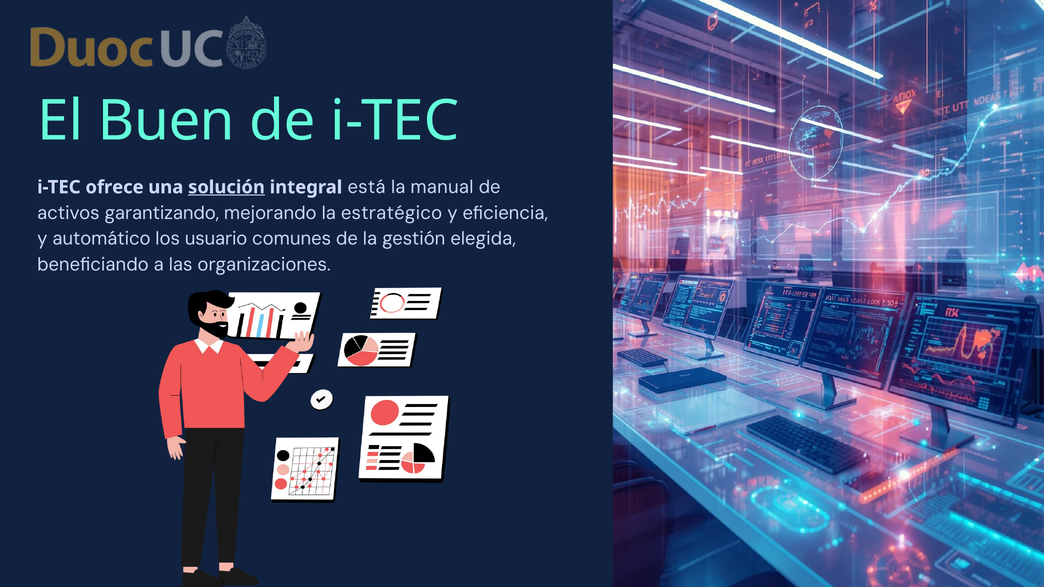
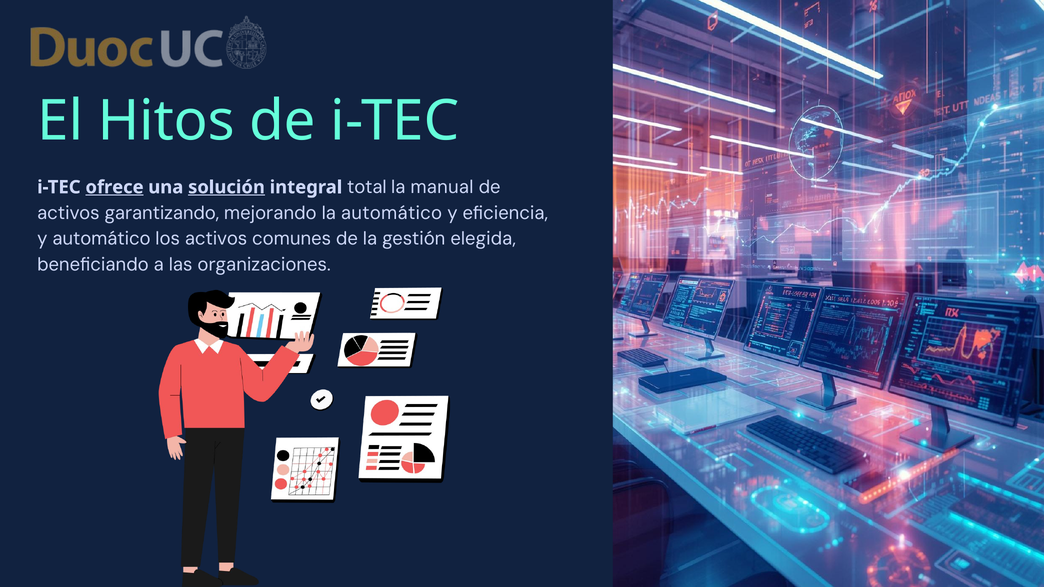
Buen: Buen -> Hitos
ofrece underline: none -> present
está: está -> total
la estratégico: estratégico -> automático
los usuario: usuario -> activos
